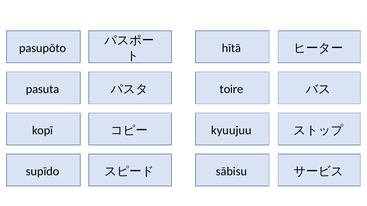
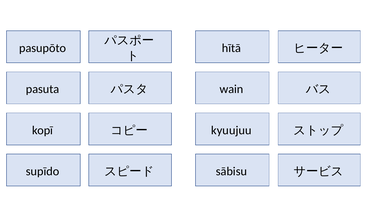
toire: toire -> wain
